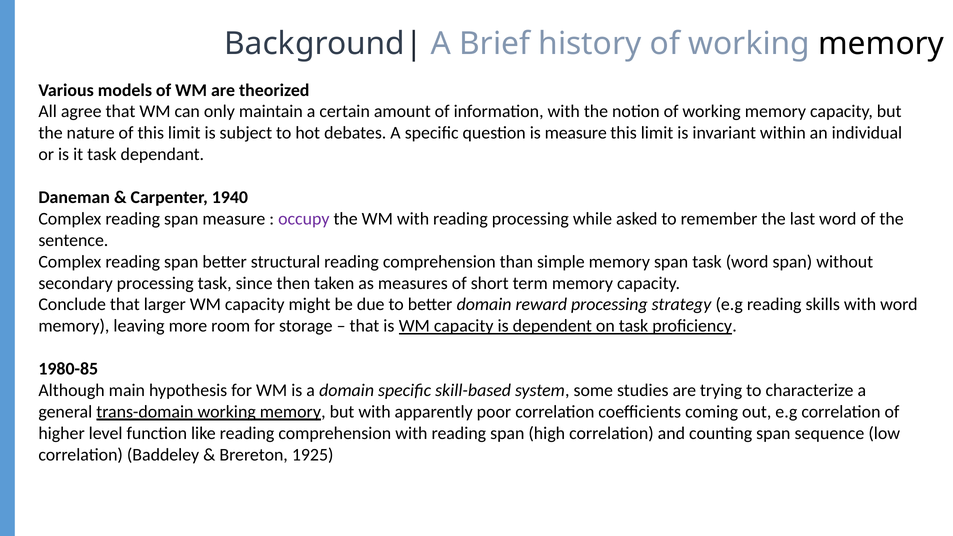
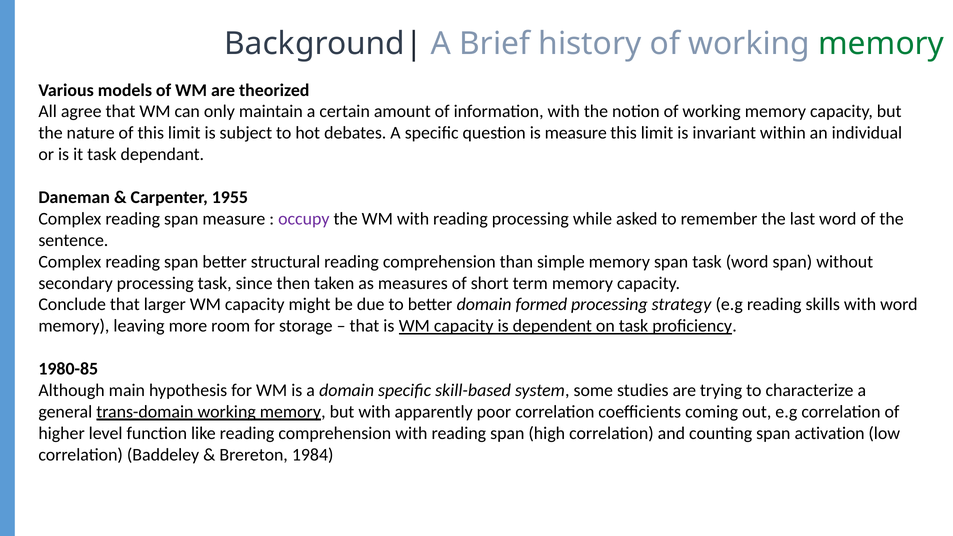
memory at (881, 44) colour: black -> green
1940: 1940 -> 1955
reward: reward -> formed
sequence: sequence -> activation
1925: 1925 -> 1984
